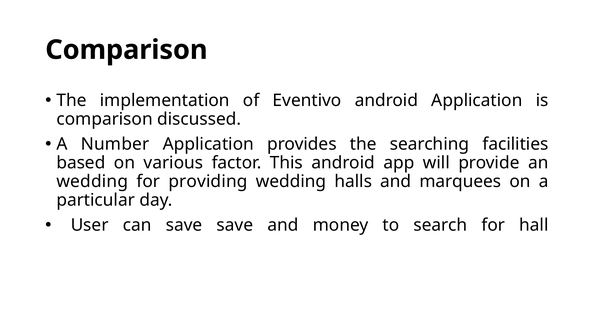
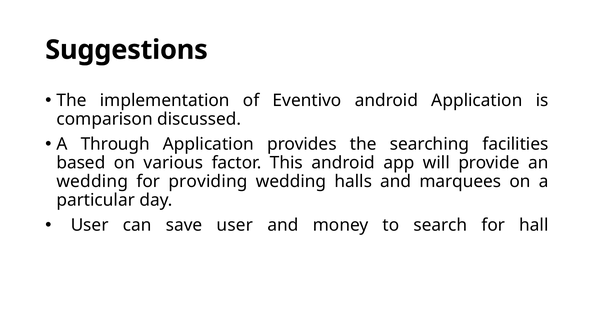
Comparison at (126, 50): Comparison -> Suggestions
Number: Number -> Through
save save: save -> user
